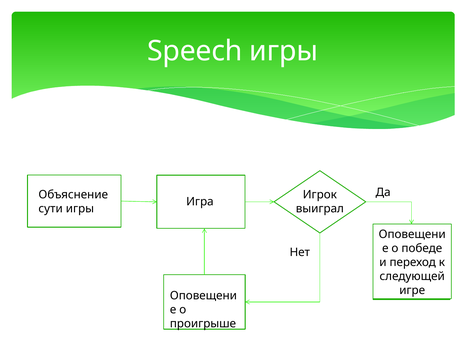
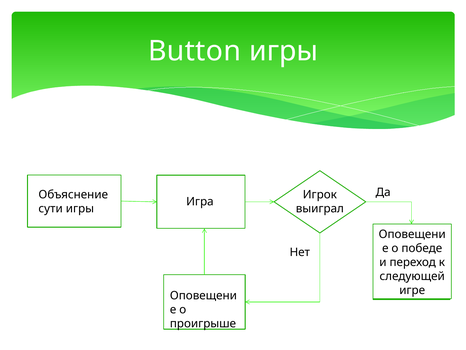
Speech: Speech -> Button
